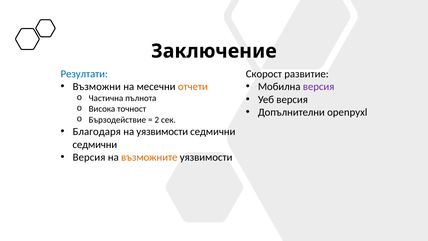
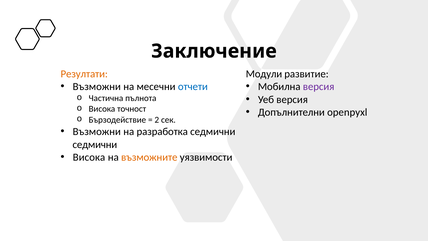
Резултати colour: blue -> orange
Скорост: Скорост -> Модули
отчети colour: orange -> blue
Благодаря at (97, 132): Благодаря -> Възможни
на уязвимости: уязвимости -> разработка
Версия at (89, 157): Версия -> Висока
